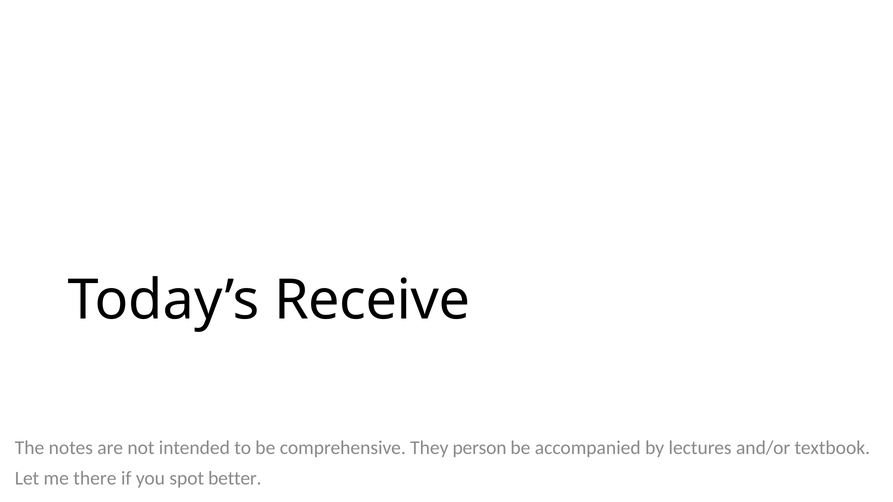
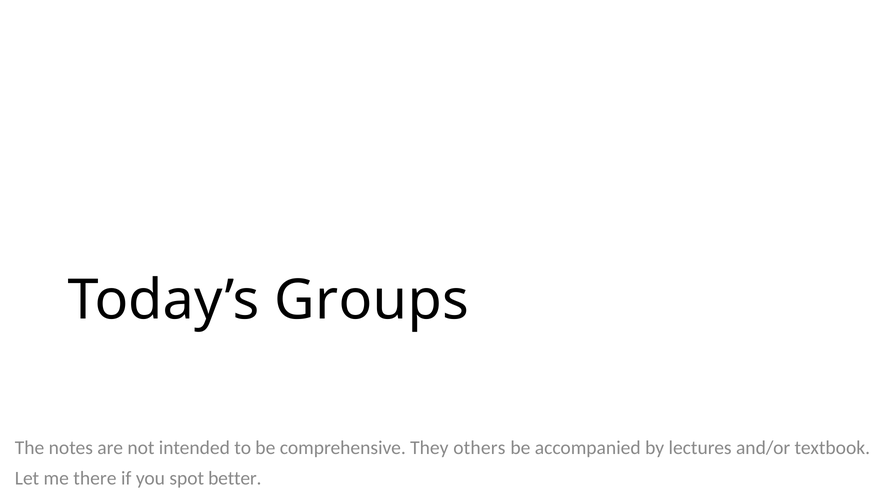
Receive: Receive -> Groups
person: person -> others
